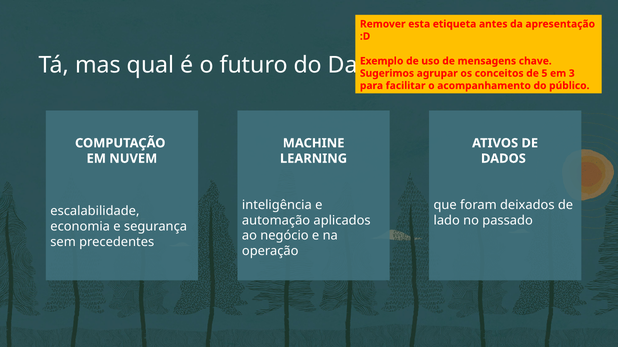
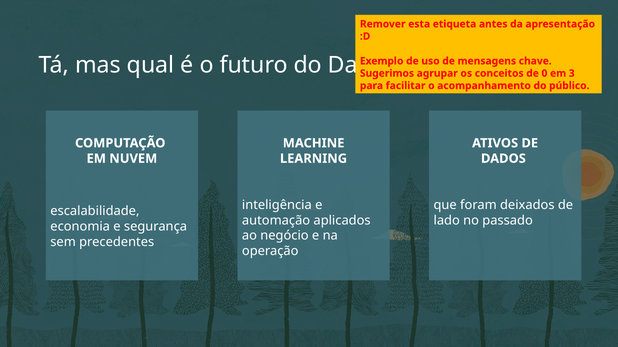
5: 5 -> 0
